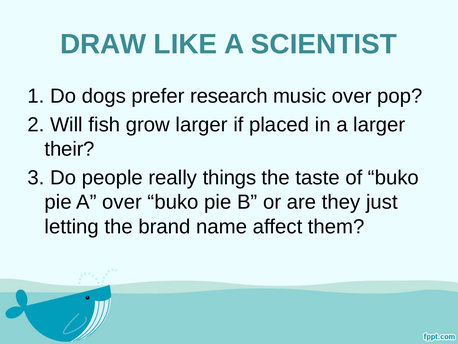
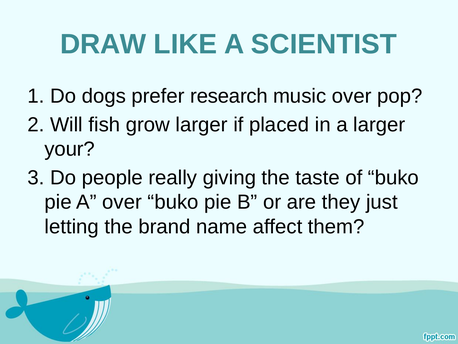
their: their -> your
things: things -> giving
